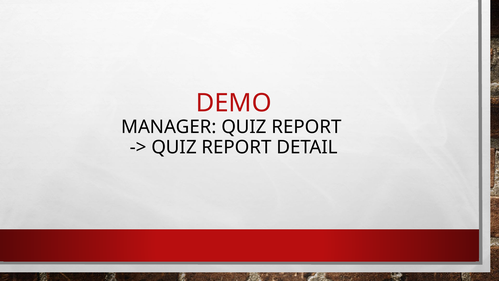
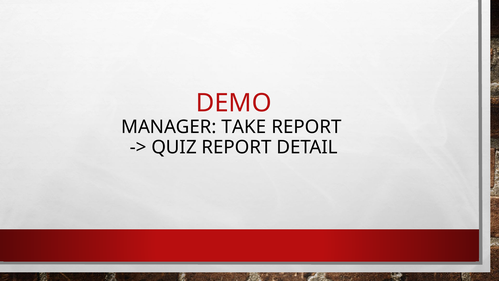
MANAGER QUIZ: QUIZ -> TAKE
